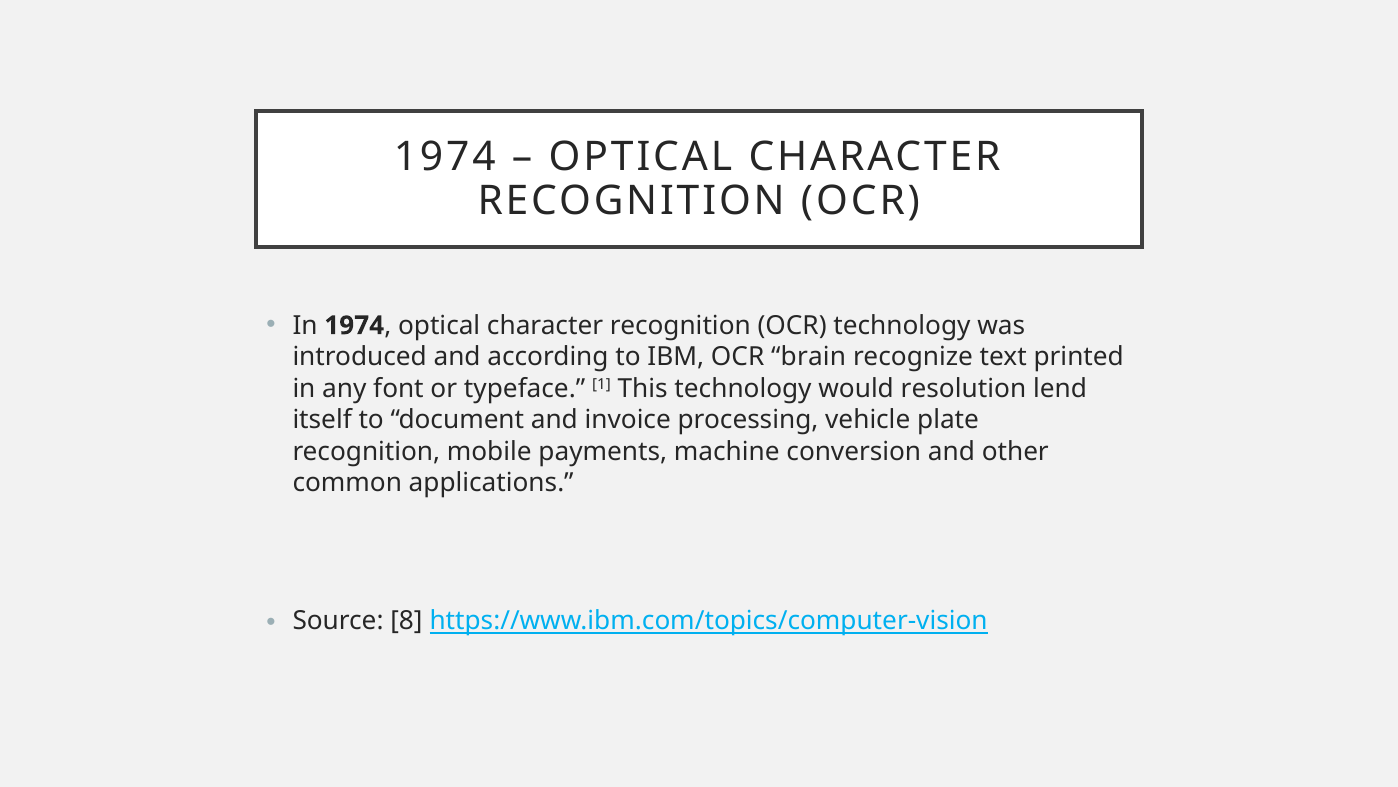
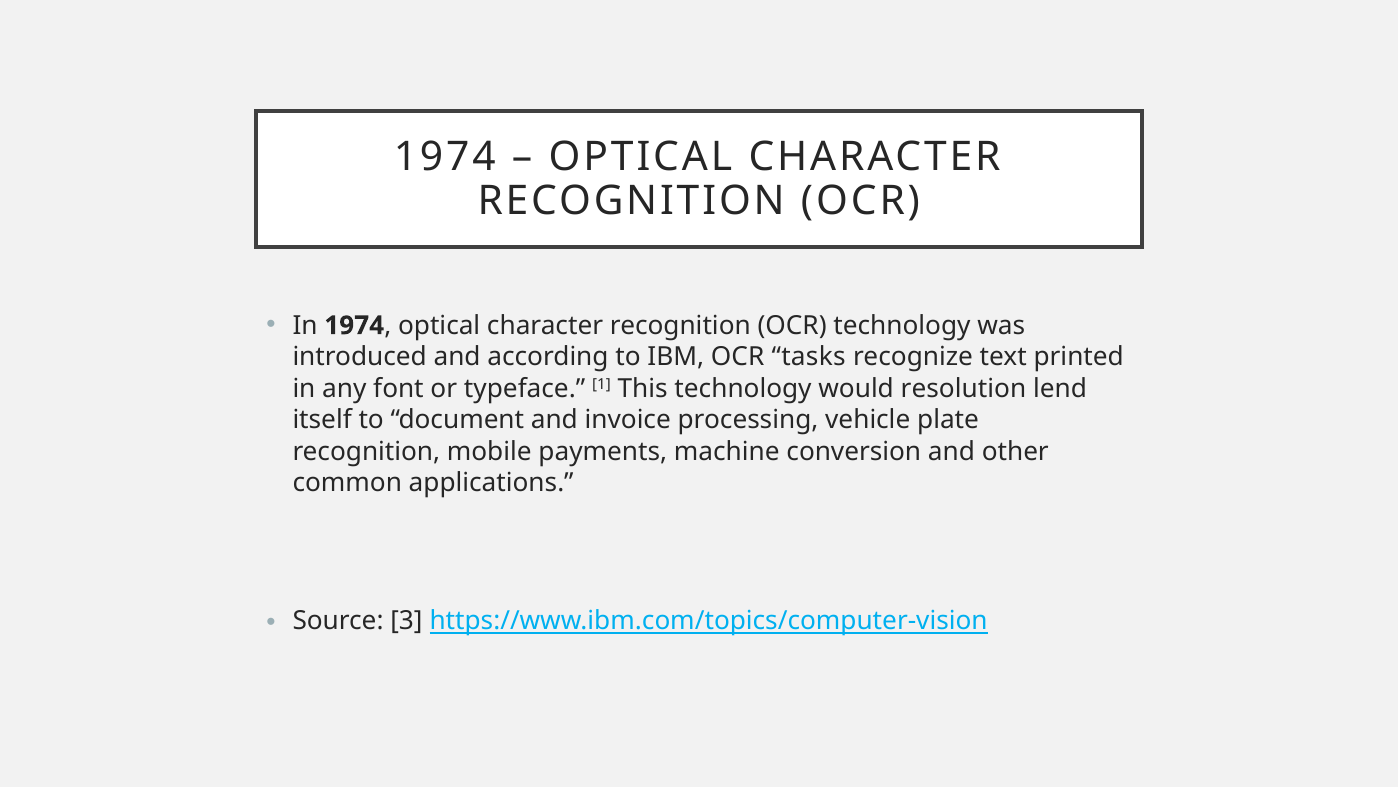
brain: brain -> tasks
8: 8 -> 3
